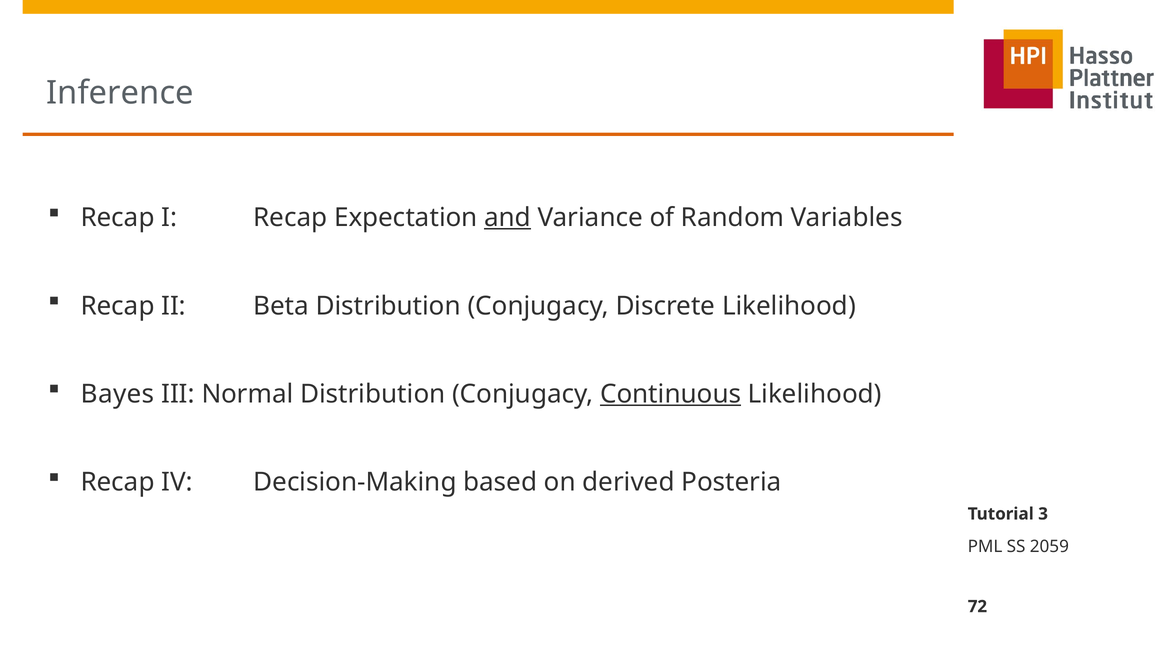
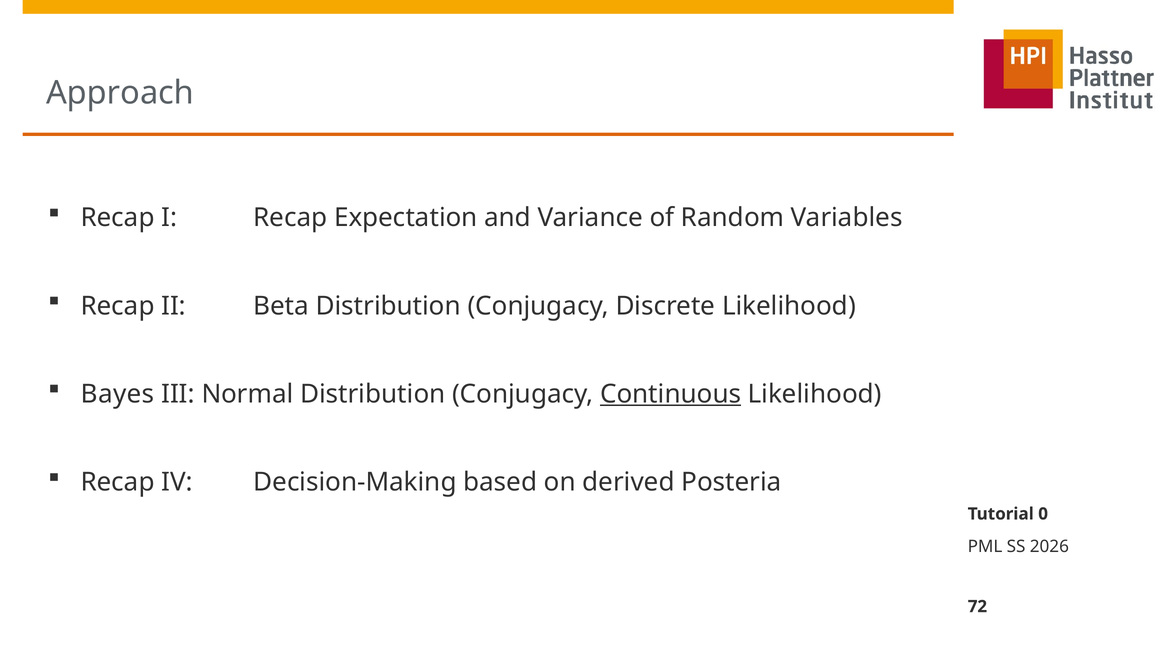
Inference: Inference -> Approach
and underline: present -> none
3: 3 -> 0
2059: 2059 -> 2026
